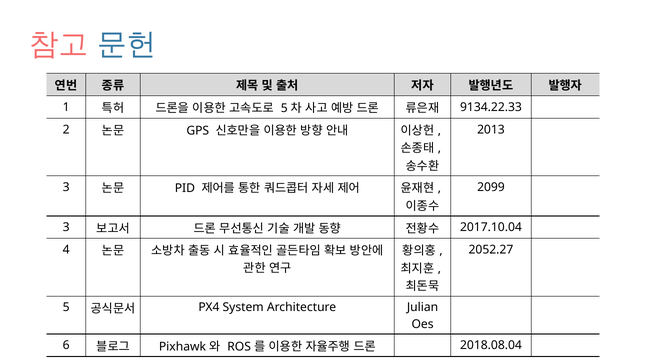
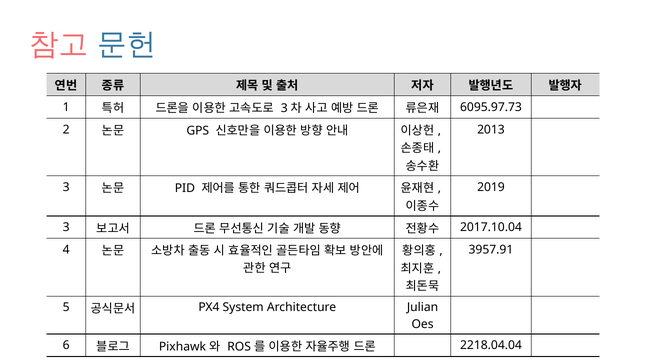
5 at (284, 108): 5 -> 3
9134.22.33: 9134.22.33 -> 6095.97.73
2099: 2099 -> 2019
2052.27: 2052.27 -> 3957.91
2018.08.04: 2018.08.04 -> 2218.04.04
